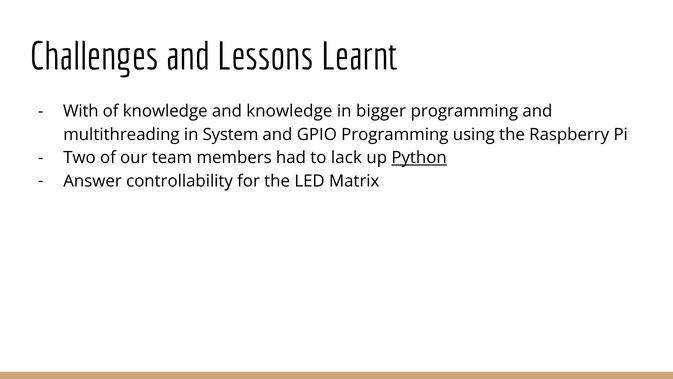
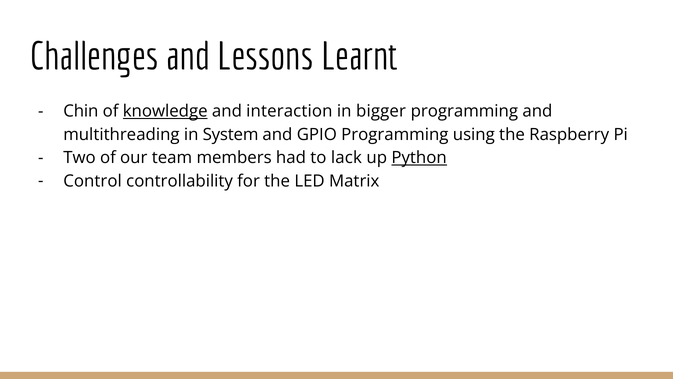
With: With -> Chin
knowledge at (165, 111) underline: none -> present
and knowledge: knowledge -> interaction
Answer: Answer -> Control
